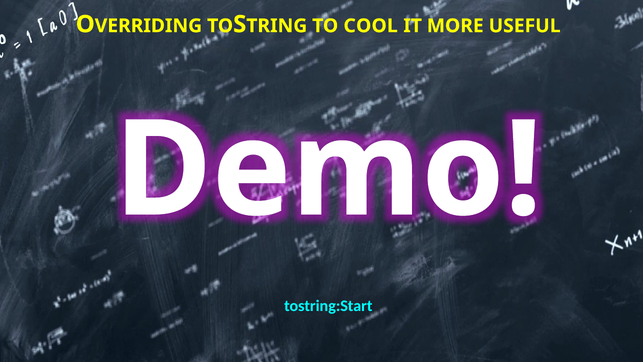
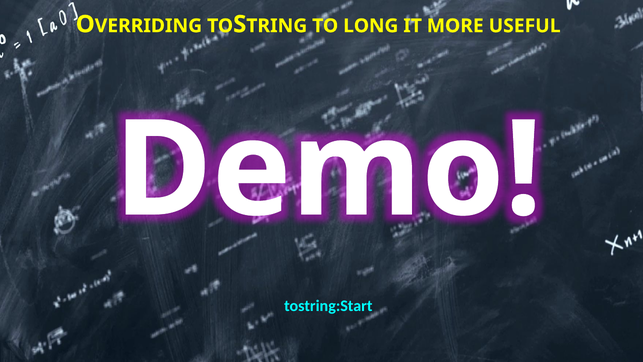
COOL: COOL -> LONG
